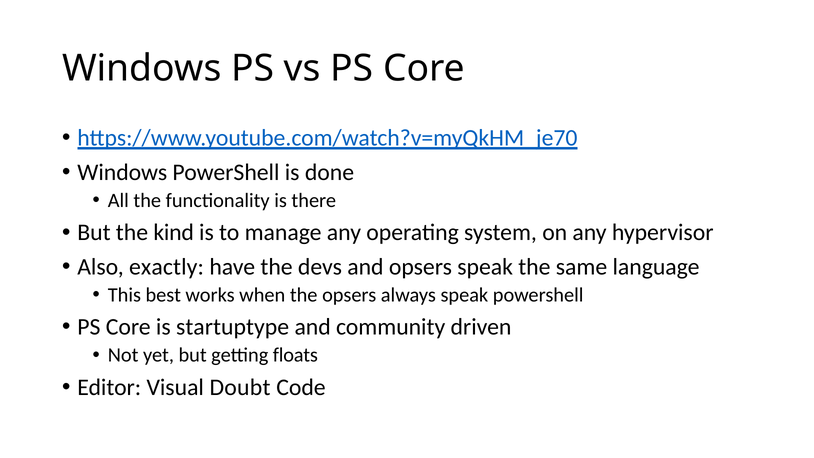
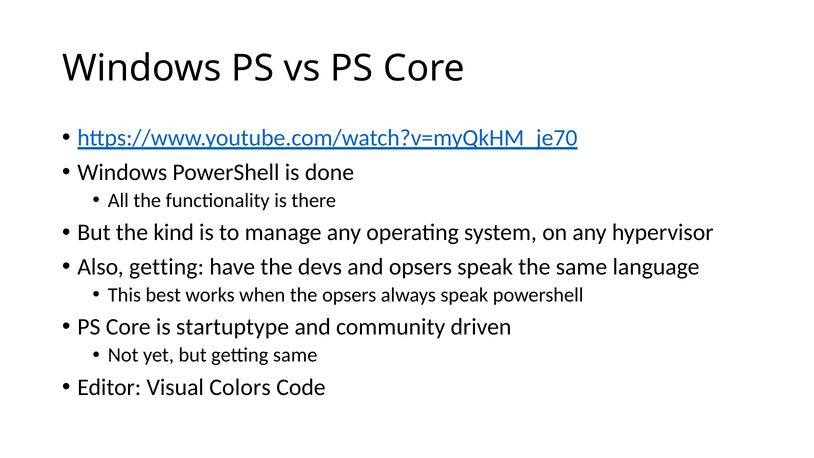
Also exactly: exactly -> getting
getting floats: floats -> same
Doubt: Doubt -> Colors
